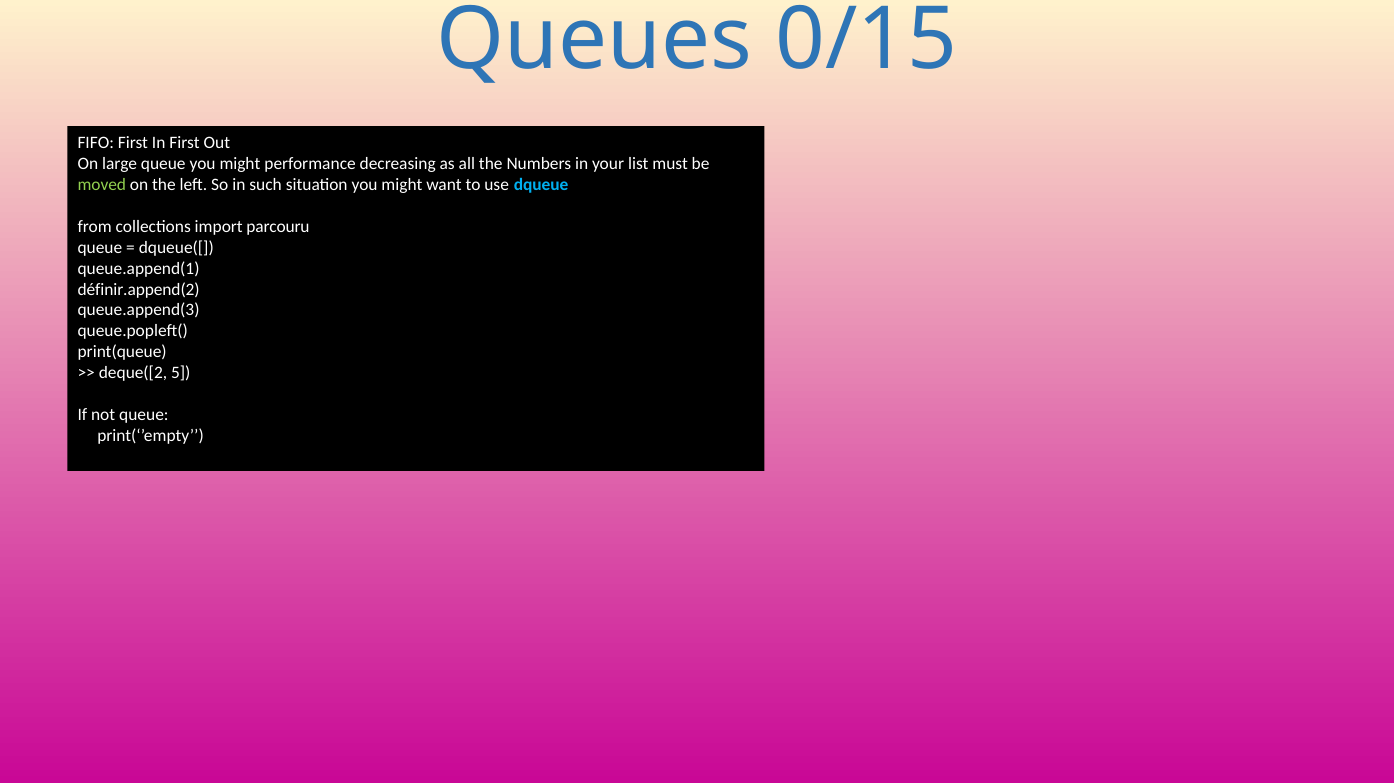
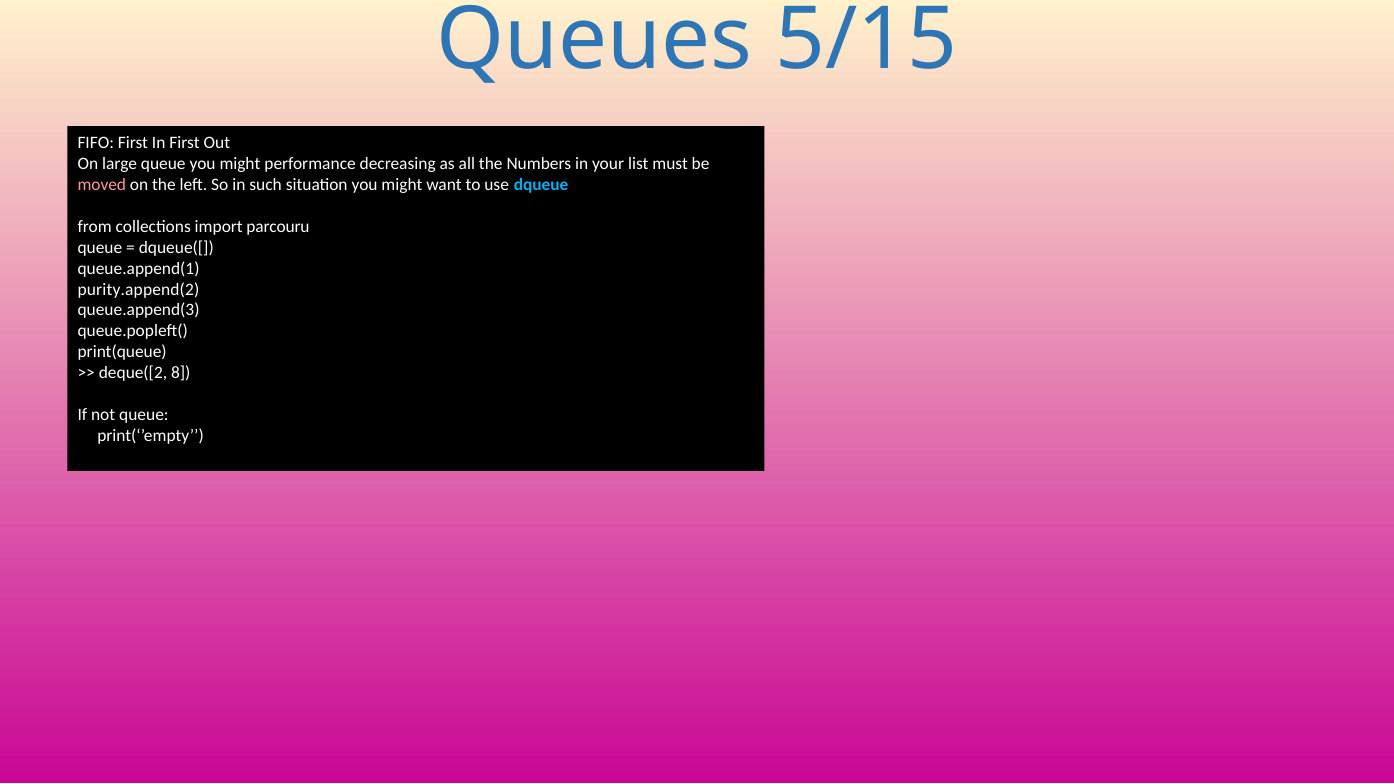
0/15: 0/15 -> 5/15
moved colour: light green -> pink
définir.append(2: définir.append(2 -> purity.append(2
5: 5 -> 8
